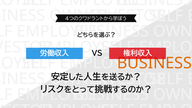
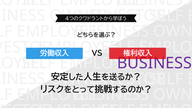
BUSINESS at (154, 63) colour: orange -> purple
